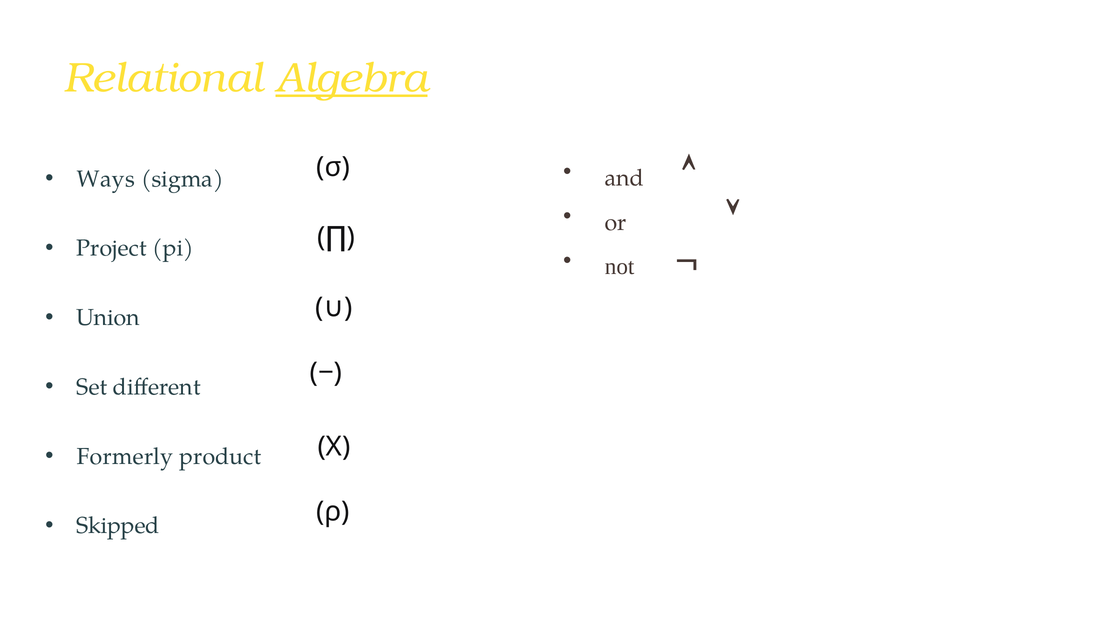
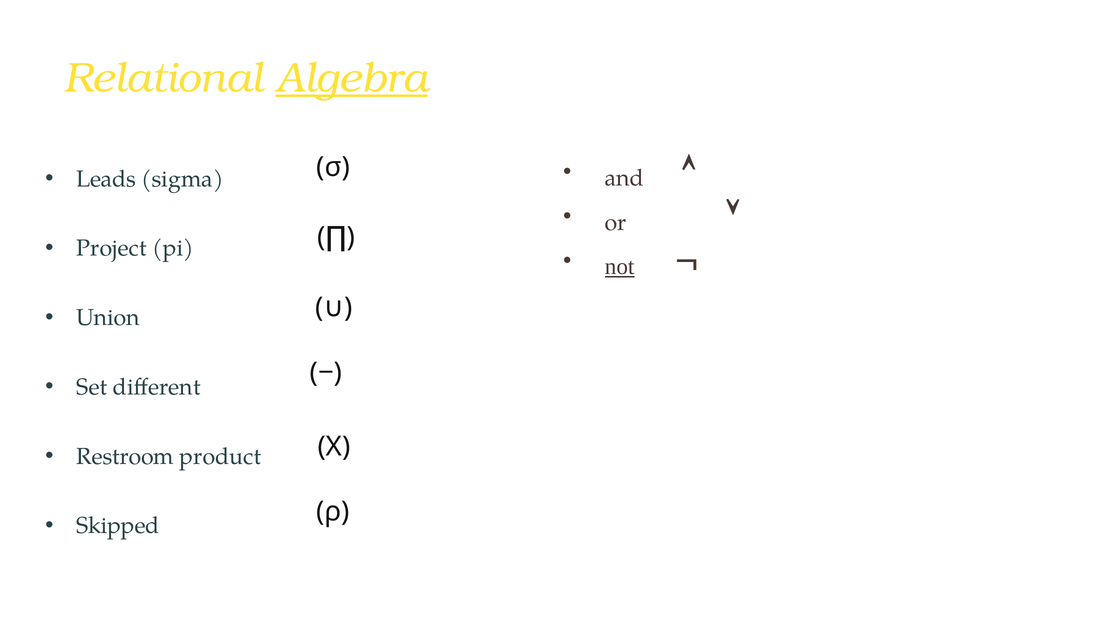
Ways: Ways -> Leads
not underline: none -> present
Formerly: Formerly -> Restroom
